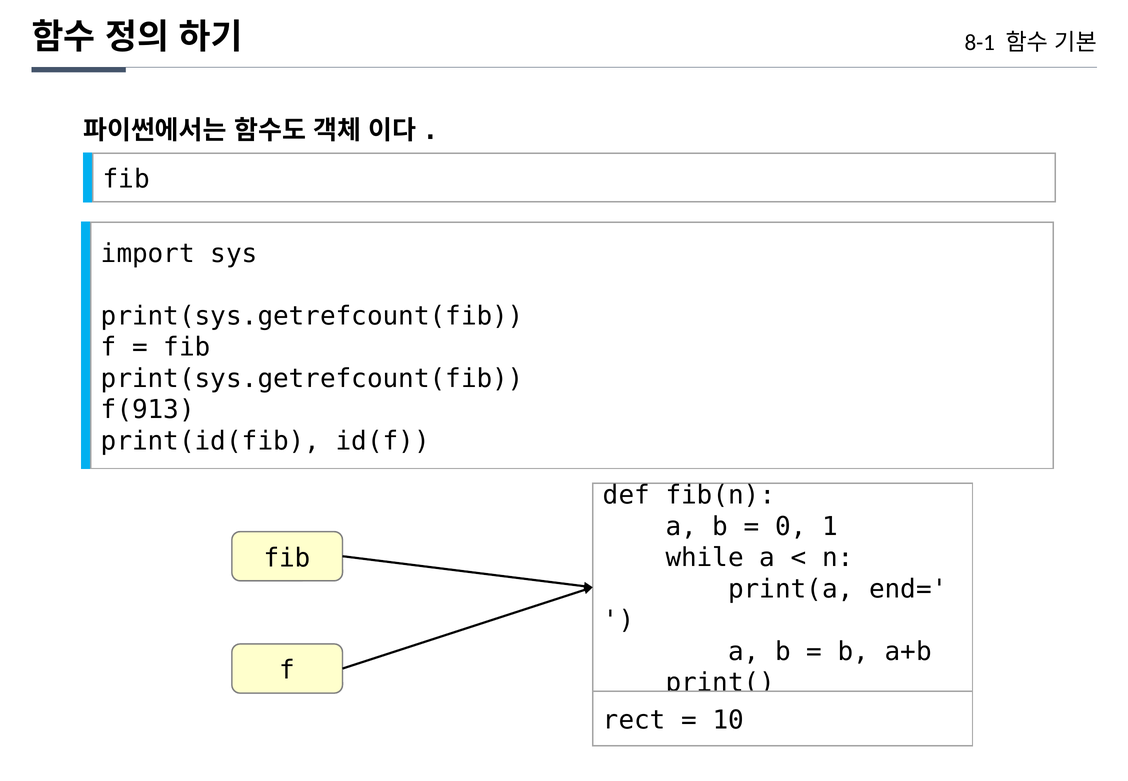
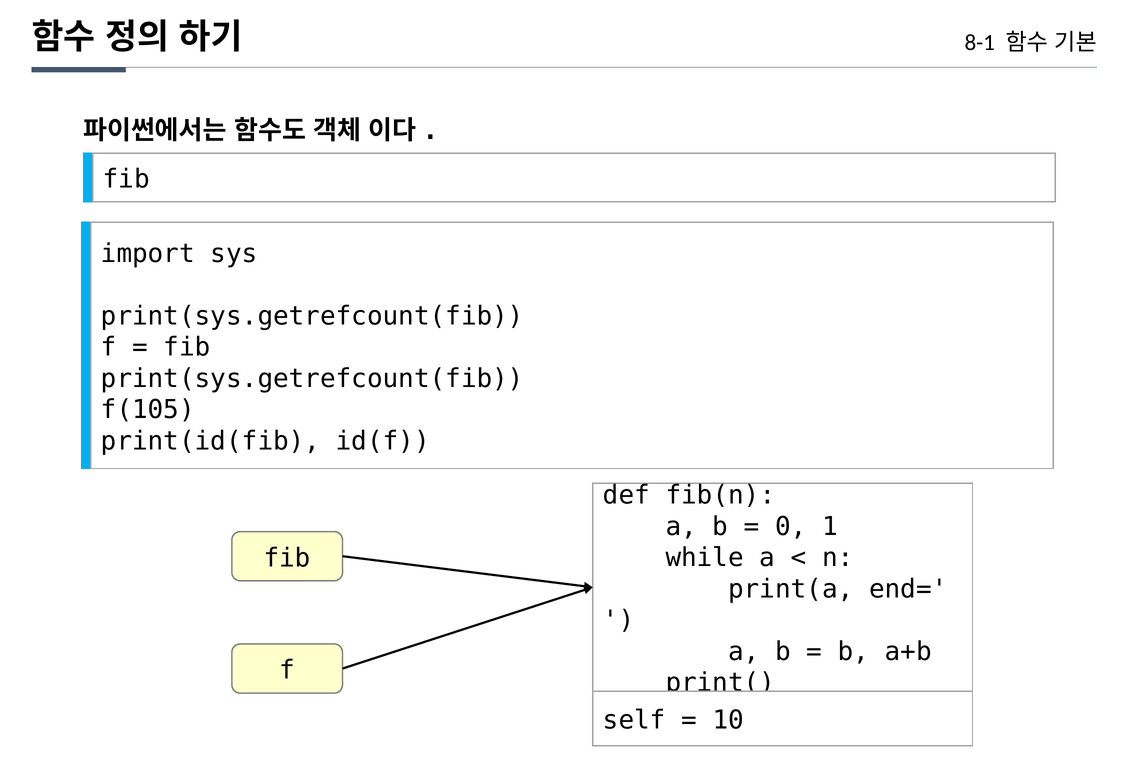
f(913: f(913 -> f(105
rect: rect -> self
